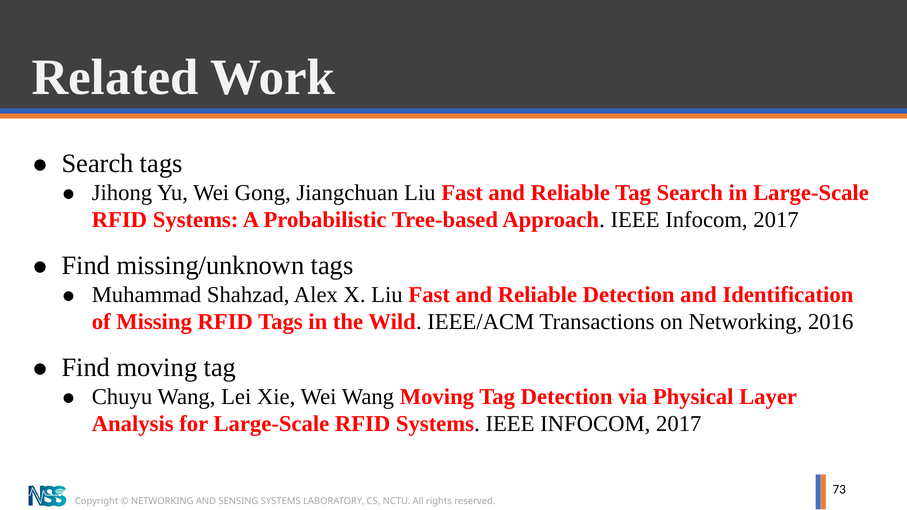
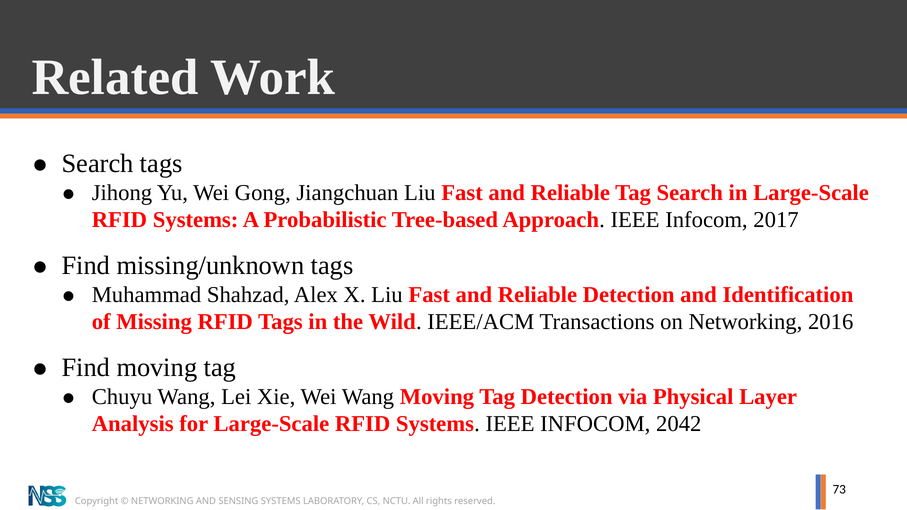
Systems IEEE INFOCOM 2017: 2017 -> 2042
